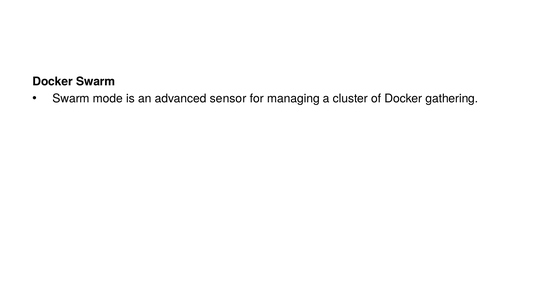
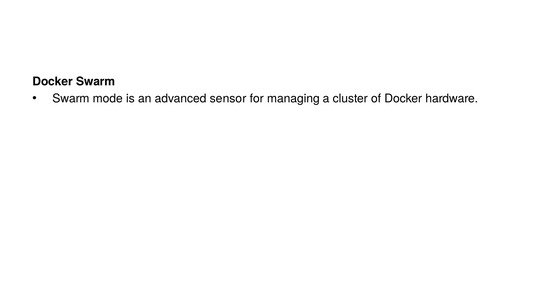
gathering: gathering -> hardware
